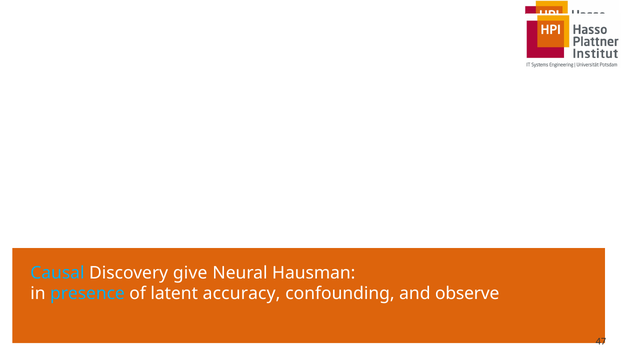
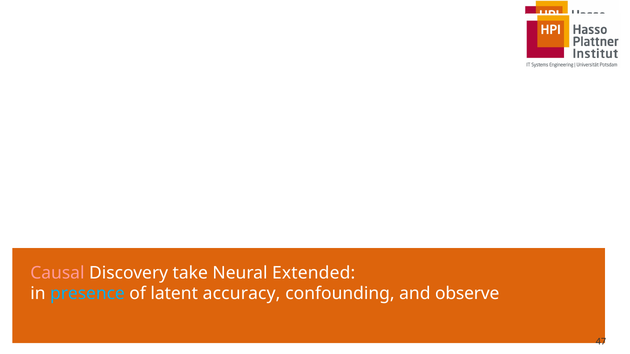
Causal colour: light blue -> pink
give: give -> take
Hausman: Hausman -> Extended
